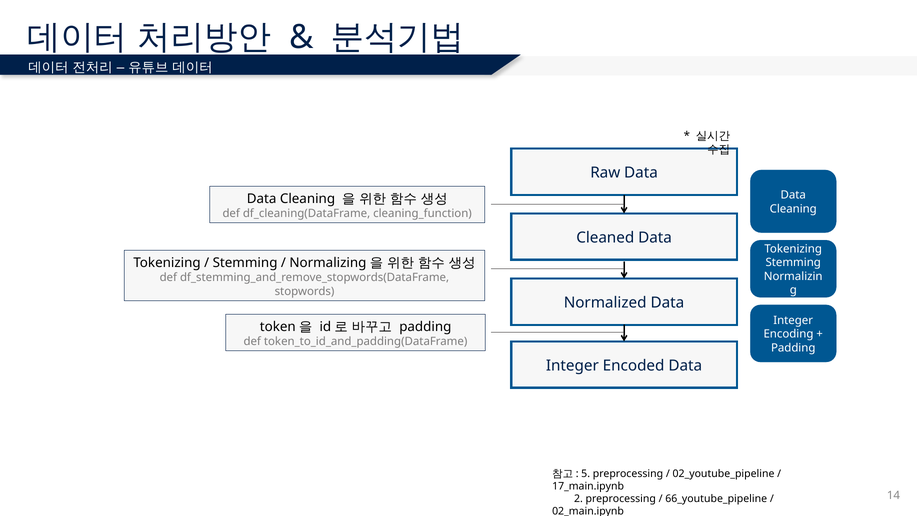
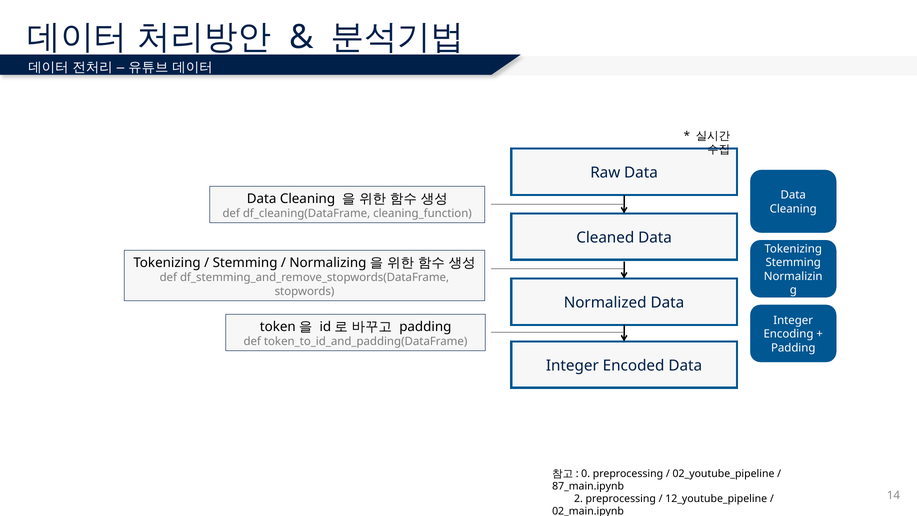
5: 5 -> 0
17_main.ipynb: 17_main.ipynb -> 87_main.ipynb
66_youtube_pipeline: 66_youtube_pipeline -> 12_youtube_pipeline
